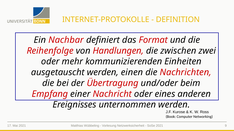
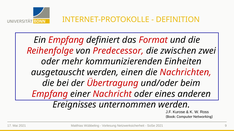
Ein Nachbar: Nachbar -> Empfang
Handlungen: Handlungen -> Predecessor
